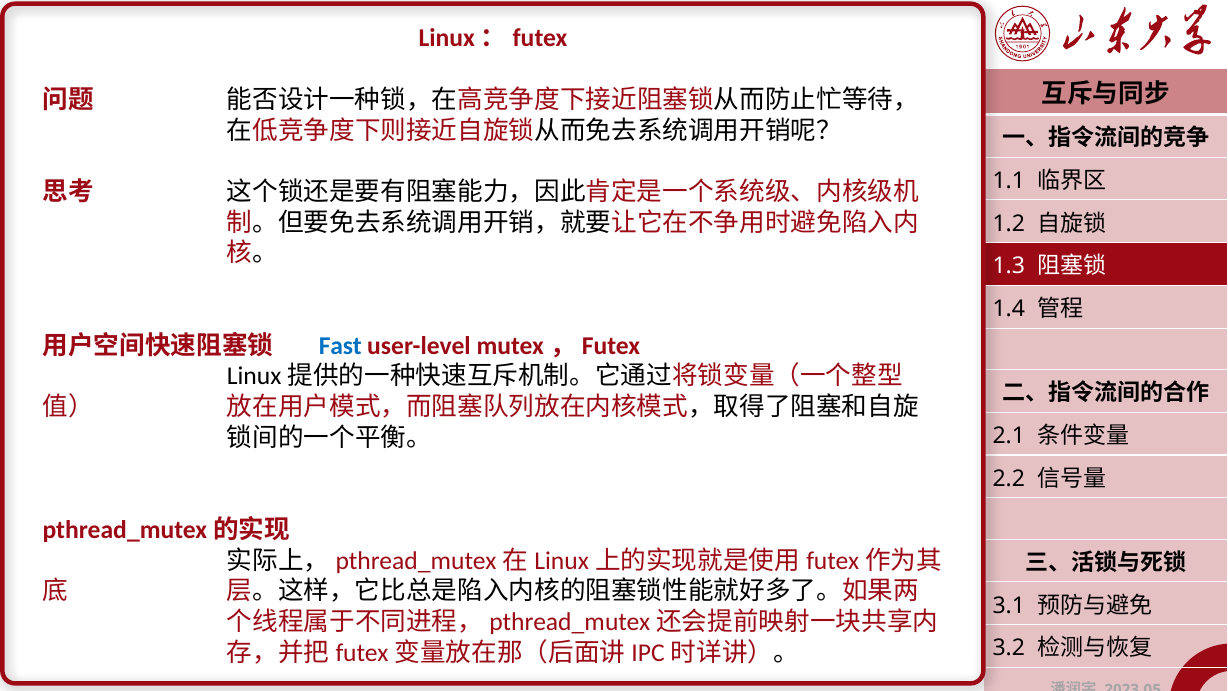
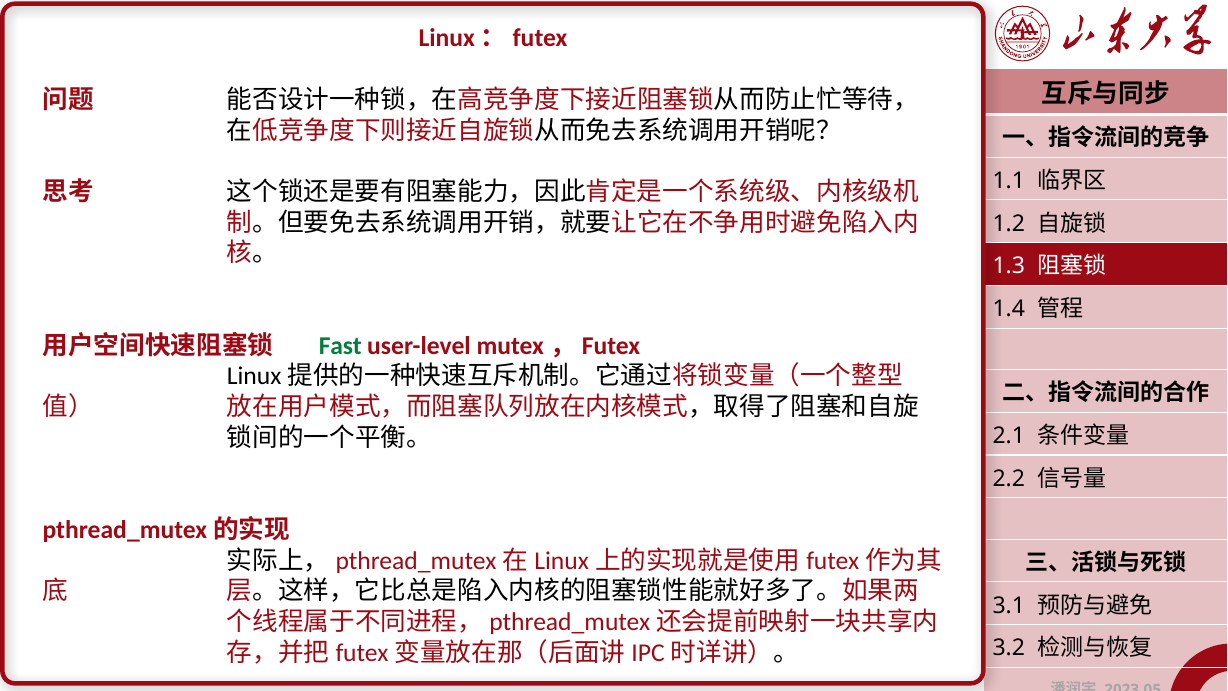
Fast colour: blue -> green
